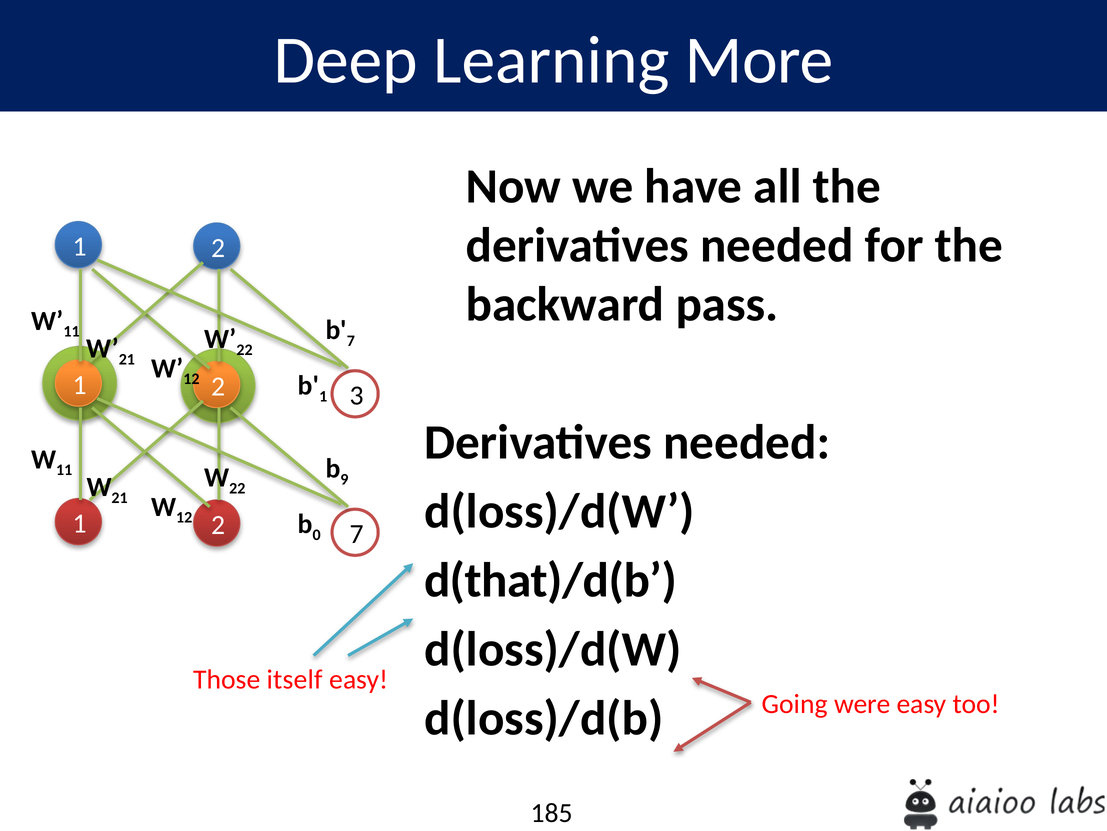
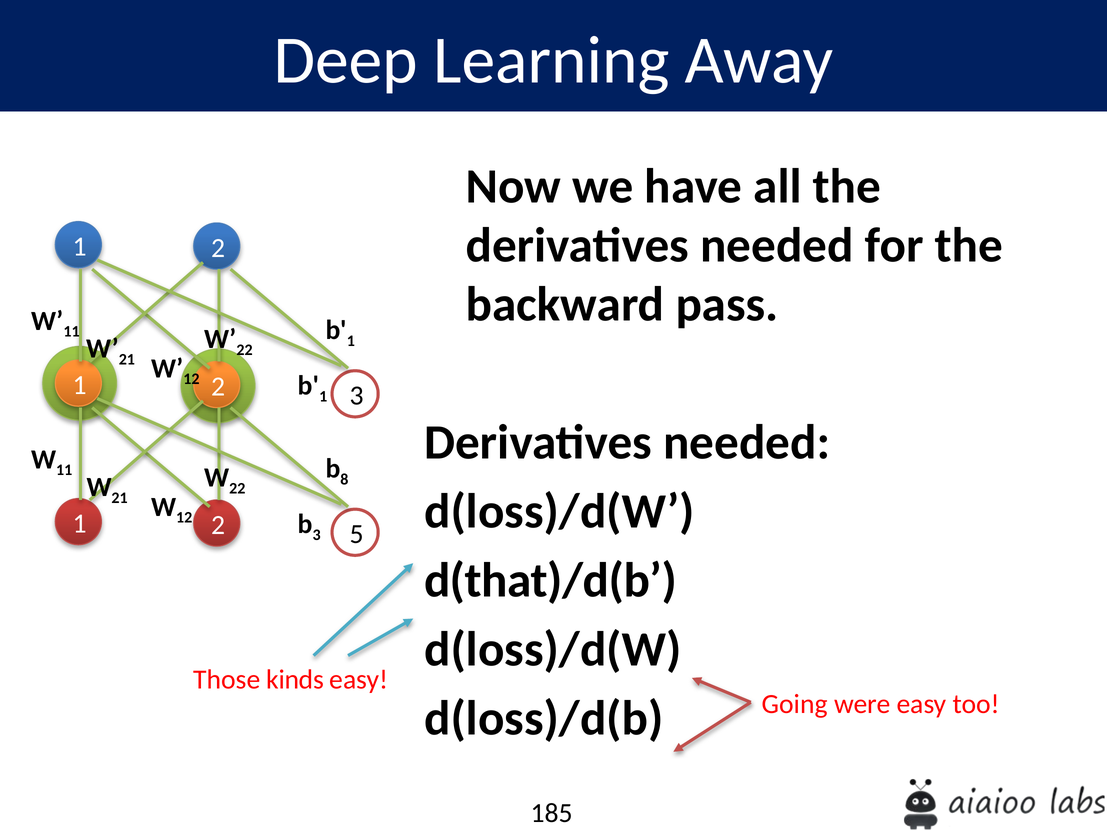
More: More -> Away
7 at (351, 341): 7 -> 1
9: 9 -> 8
0 at (317, 534): 0 -> 3
2 7: 7 -> 5
itself: itself -> kinds
